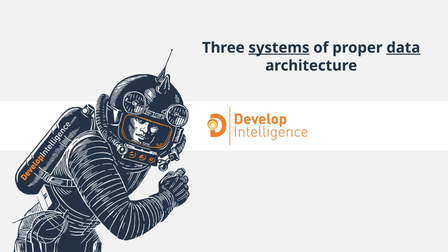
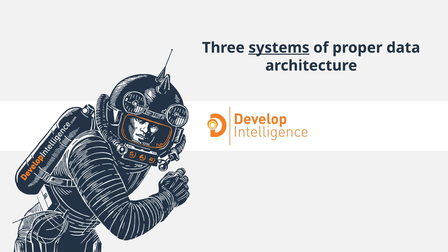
data underline: present -> none
